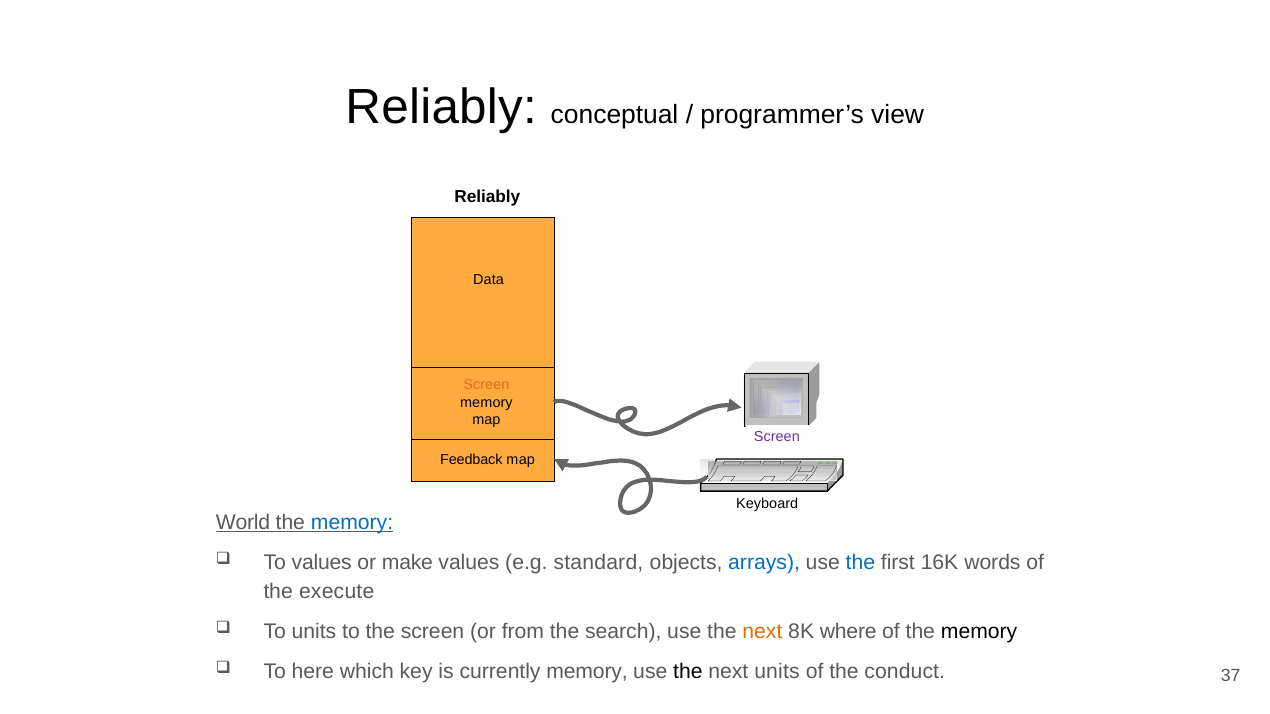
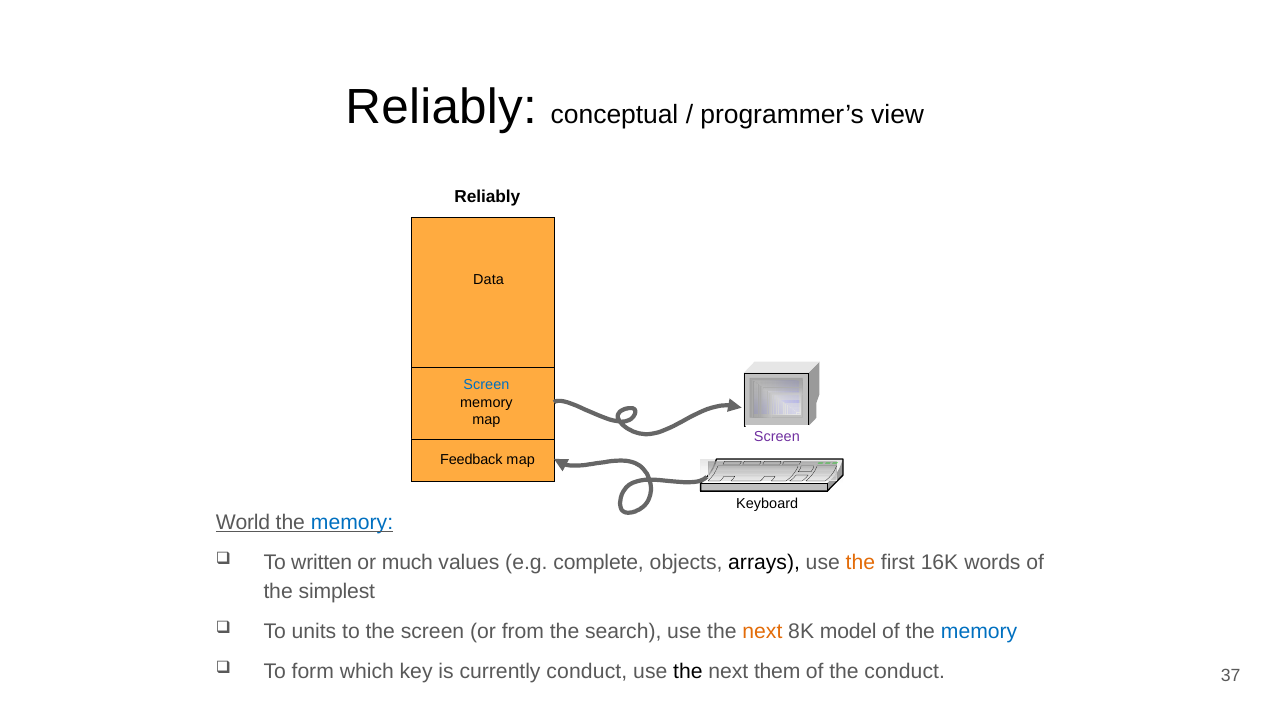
Screen at (486, 385) colour: orange -> blue
To values: values -> written
make: make -> much
standard: standard -> complete
arrays colour: blue -> black
the at (860, 563) colour: blue -> orange
execute: execute -> simplest
where: where -> model
memory at (979, 632) colour: black -> blue
here: here -> form
currently memory: memory -> conduct
next units: units -> them
